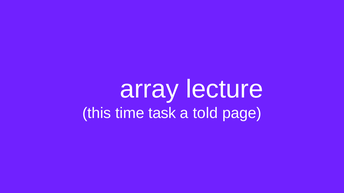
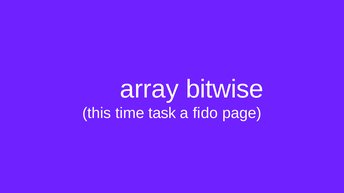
lecture: lecture -> bitwise
told: told -> fido
